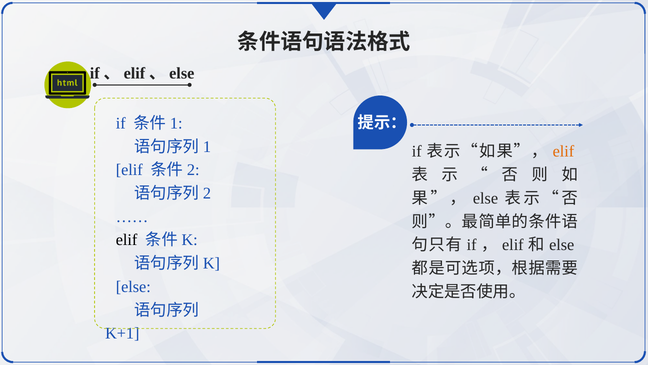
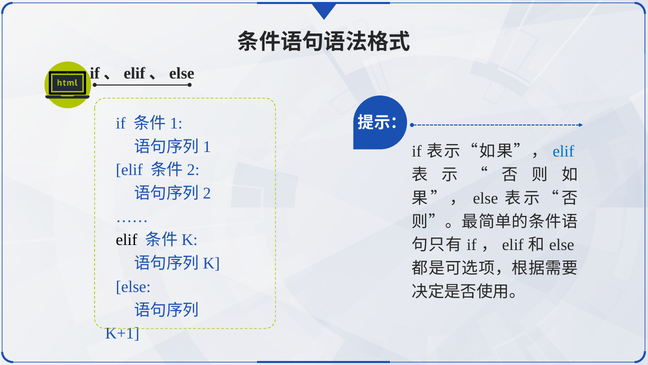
elif at (563, 151) colour: orange -> blue
